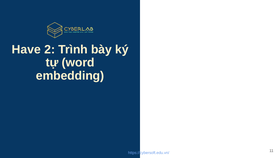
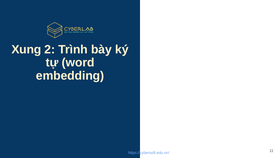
Have: Have -> Xung
